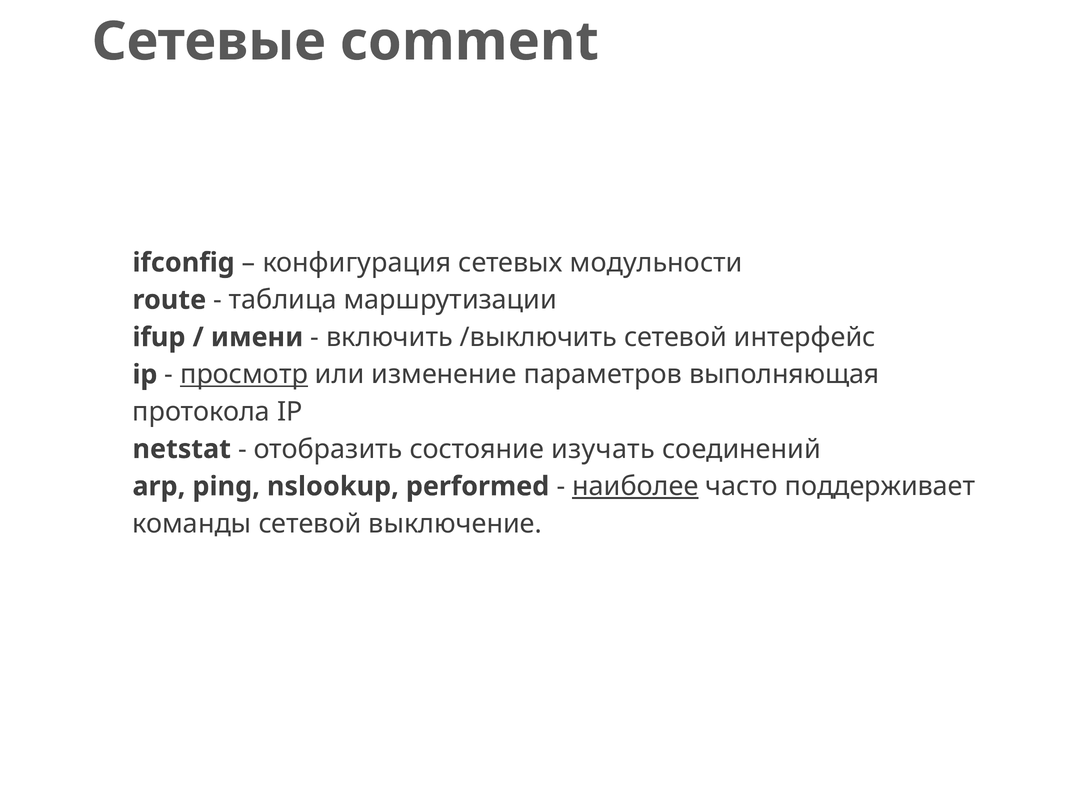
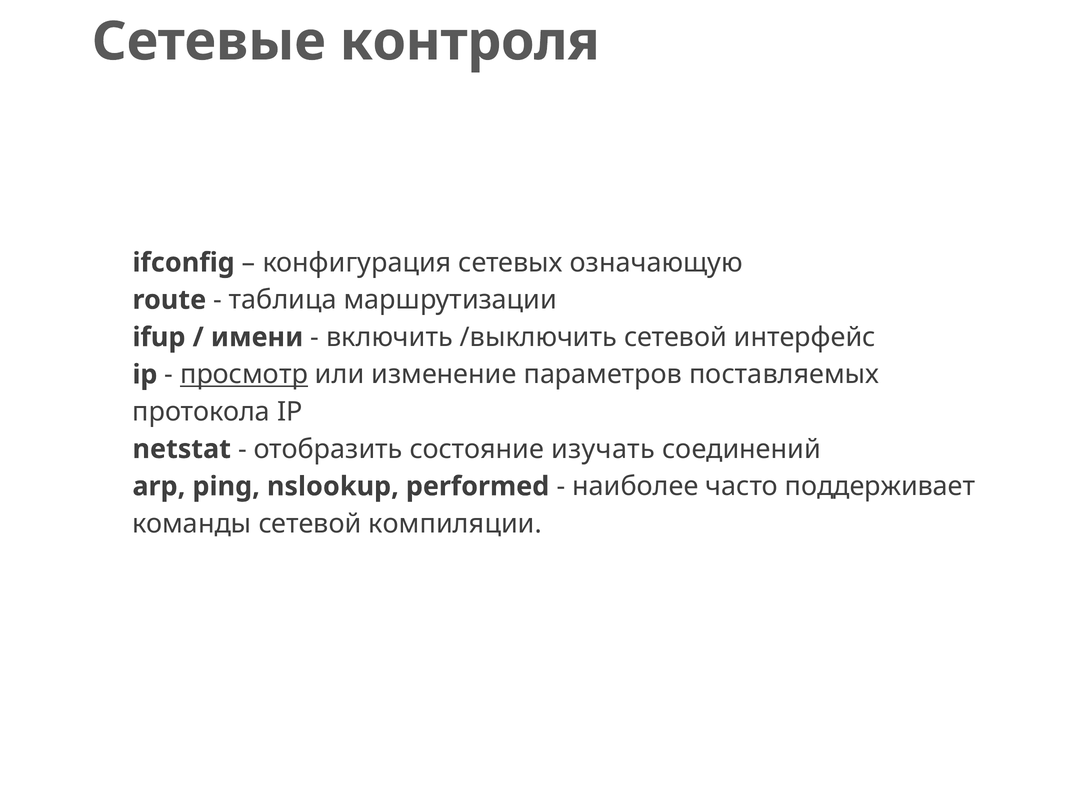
comment: comment -> контроля
модульности: модульности -> означающую
выполняющая: выполняющая -> поставляемых
наиболее underline: present -> none
выключение: выключение -> компиляции
